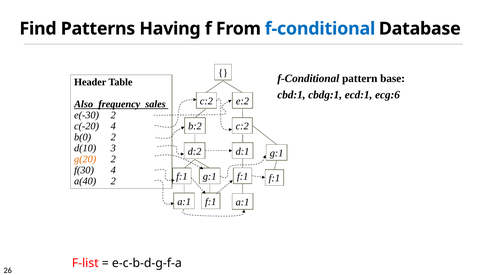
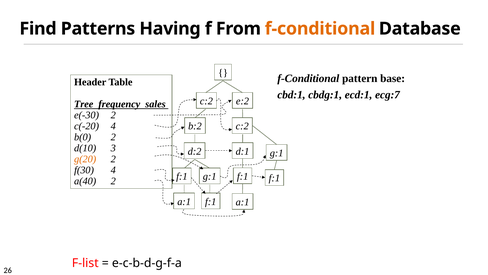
f-conditional at (320, 29) colour: blue -> orange
ecg:6: ecg:6 -> ecg:7
Also: Also -> Tree
